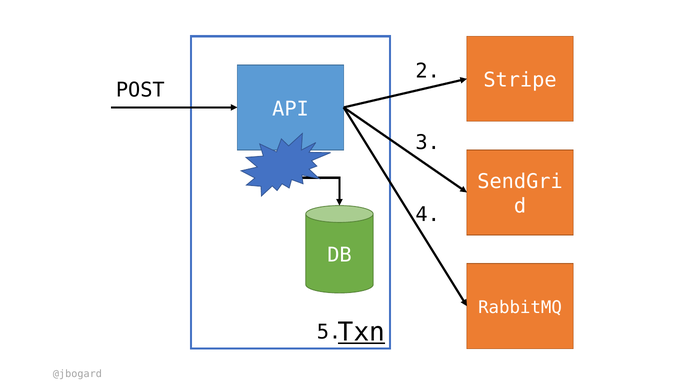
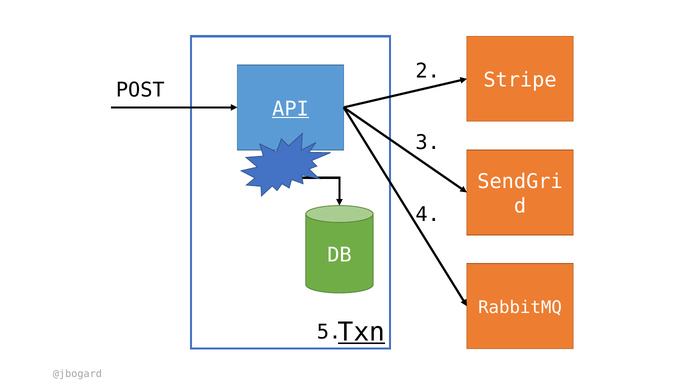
API underline: none -> present
